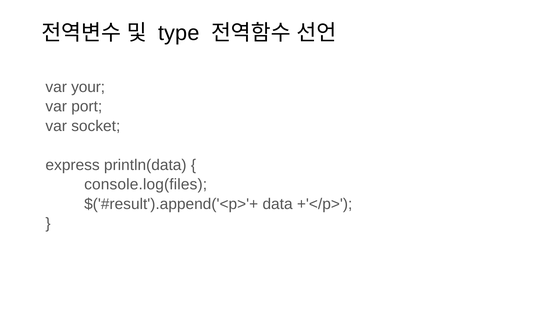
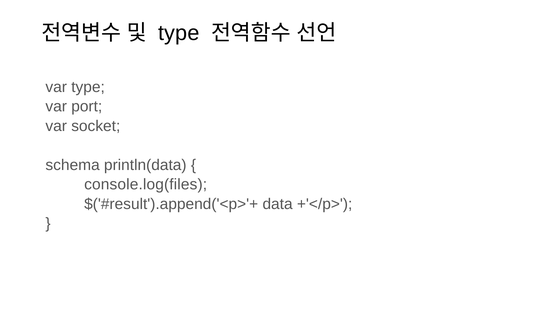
var your: your -> type
express: express -> schema
